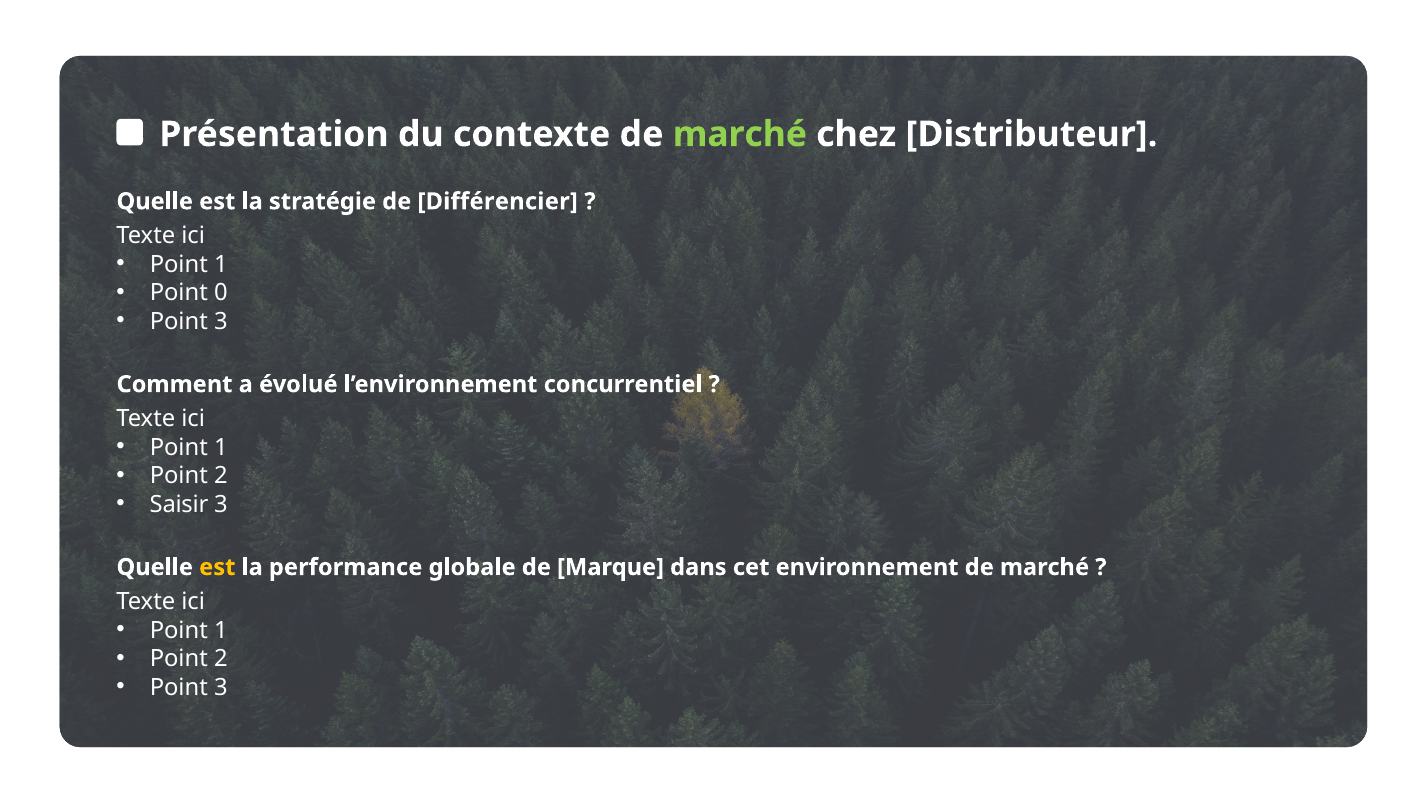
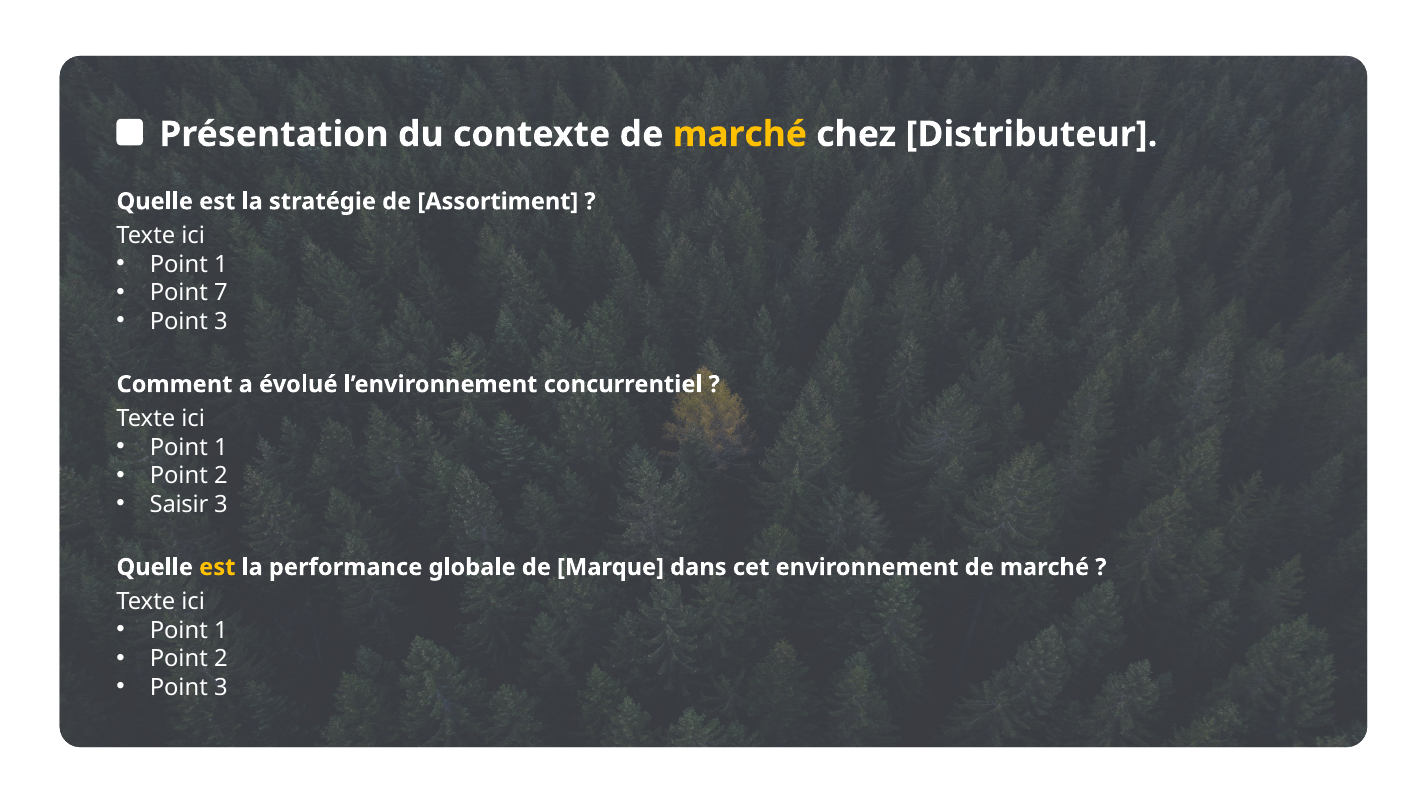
marché at (740, 134) colour: light green -> yellow
Différencier: Différencier -> Assortiment
0: 0 -> 7
